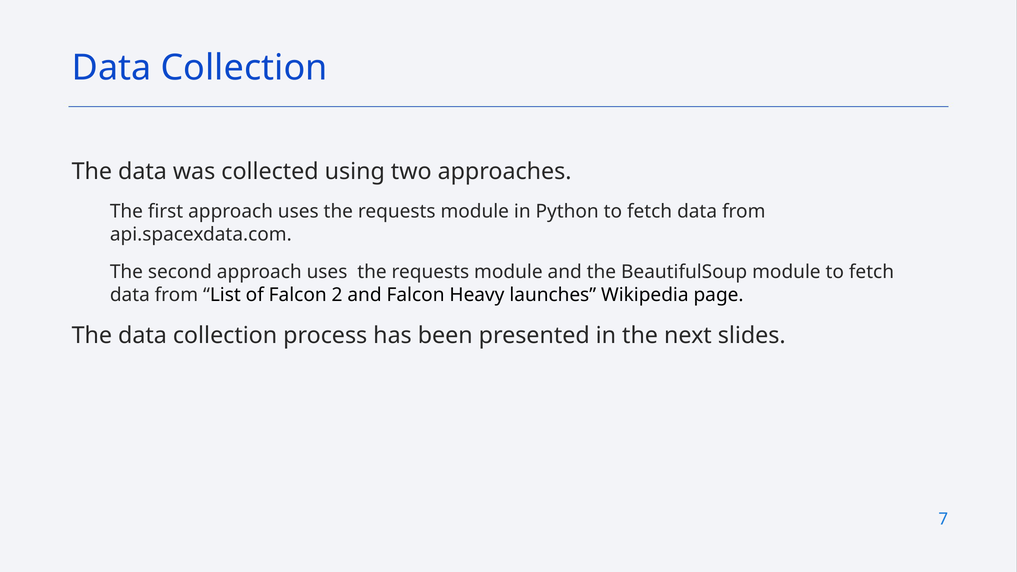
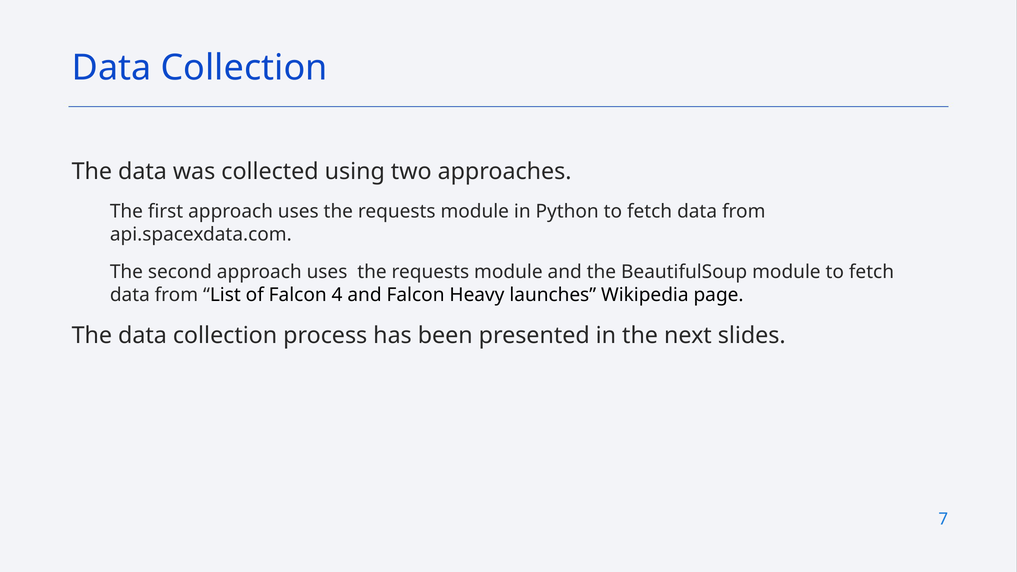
2: 2 -> 4
